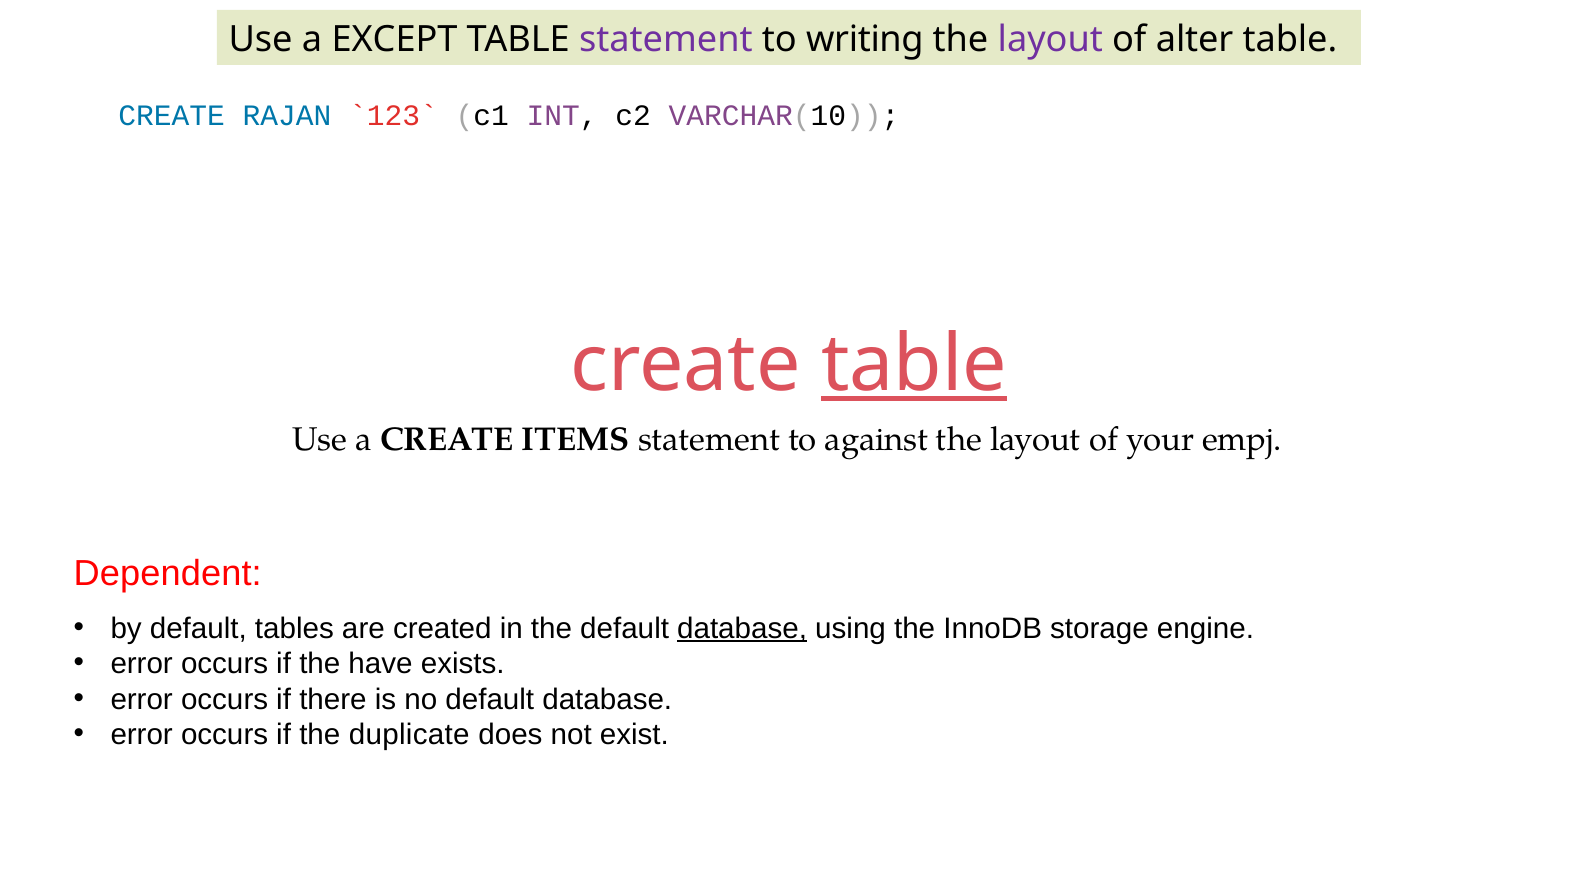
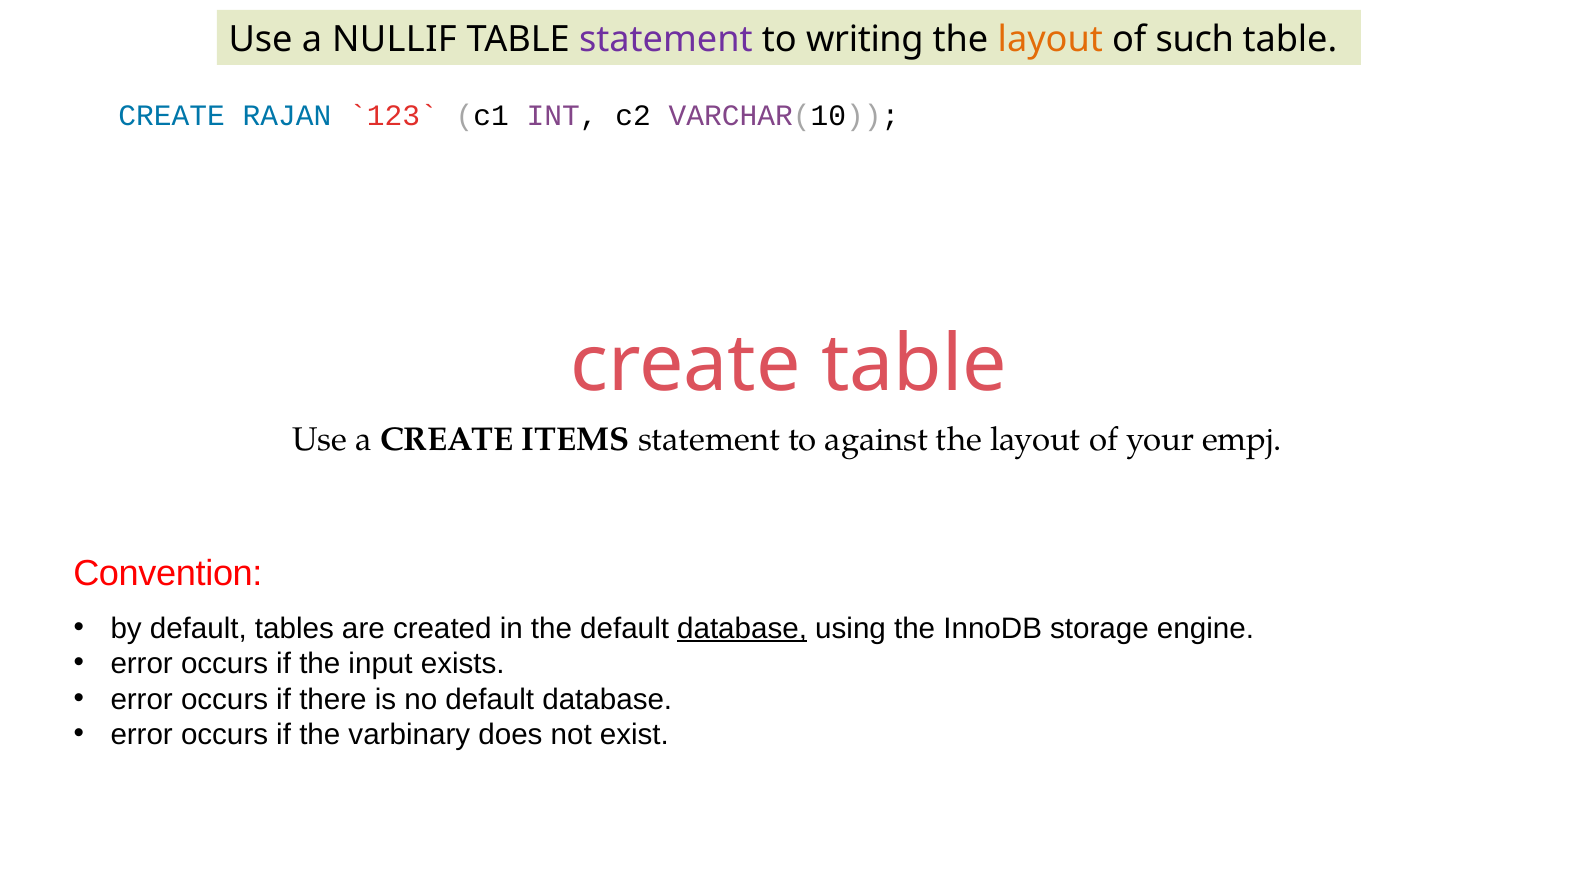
EXCEPT: EXCEPT -> NULLIF
layout at (1050, 40) colour: purple -> orange
alter: alter -> such
table at (914, 364) underline: present -> none
Dependent: Dependent -> Convention
have: have -> input
duplicate: duplicate -> varbinary
